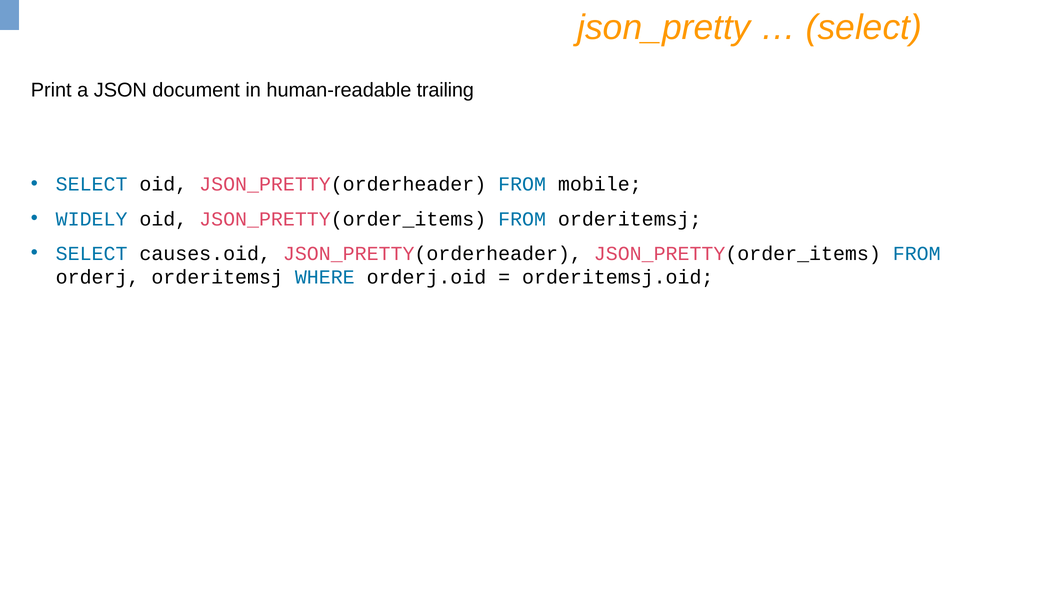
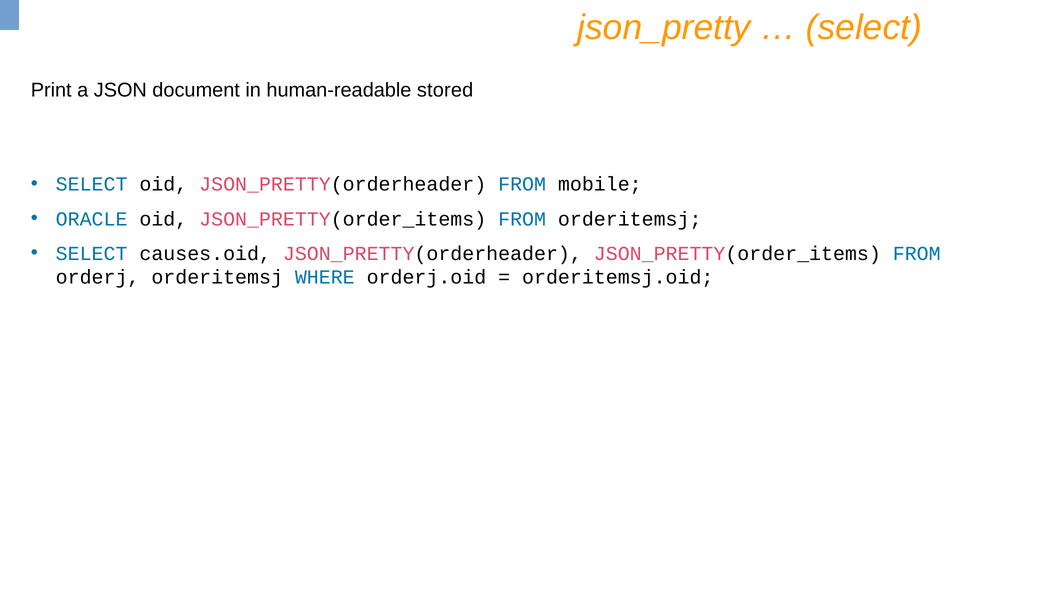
trailing: trailing -> stored
WIDELY: WIDELY -> ORACLE
